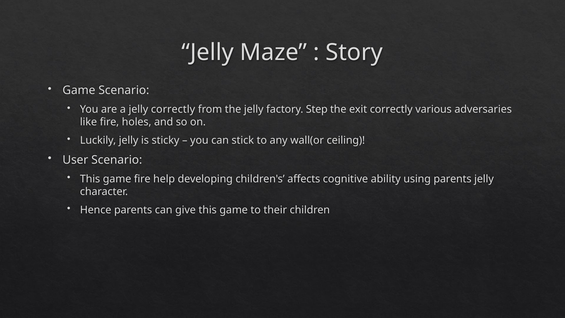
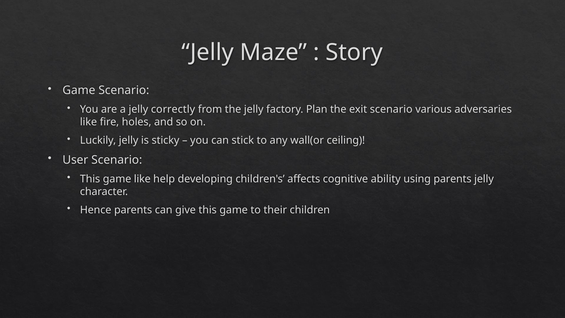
Step: Step -> Plan
exit correctly: correctly -> scenario
game fire: fire -> like
